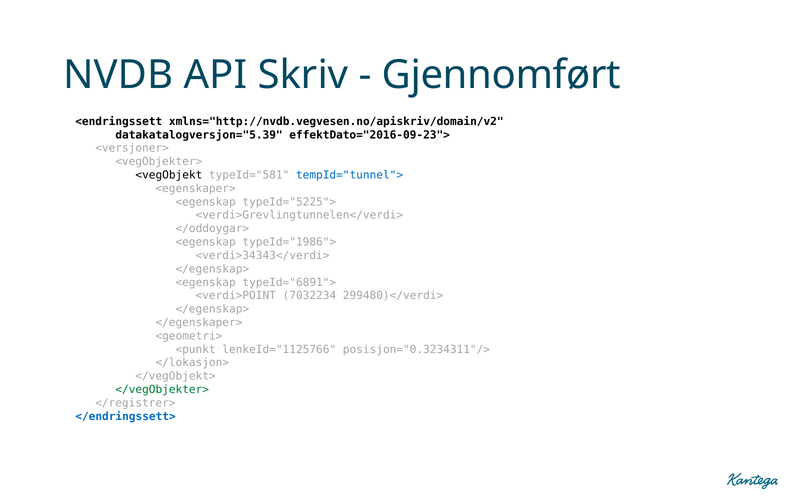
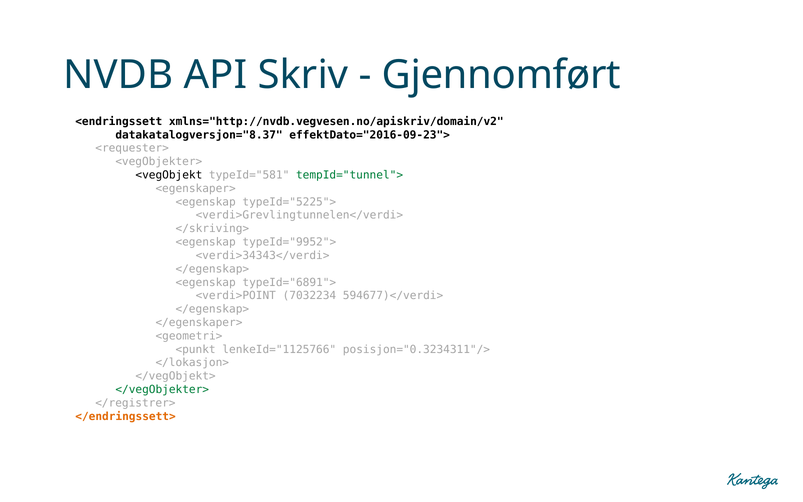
datakatalogversjon="5.39: datakatalogversjon="5.39 -> datakatalogversjon="8.37
<versjoner>: <versjoner> -> <requester>
tempId="tunnel"> colour: blue -> green
</oddoygar>: </oddoygar> -> </skriving>
typeId="1986">: typeId="1986"> -> typeId="9952">
299480)</verdi>: 299480)</verdi> -> 594677)</verdi>
</endringssett> colour: blue -> orange
